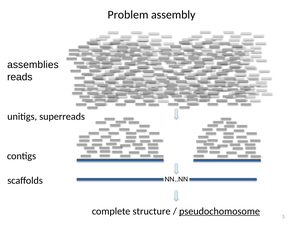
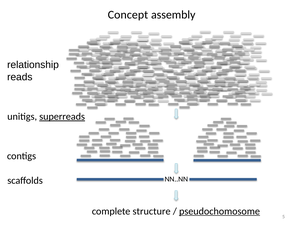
Problem: Problem -> Concept
assemblies: assemblies -> relationship
superreads underline: none -> present
